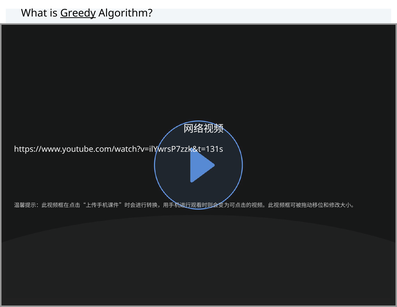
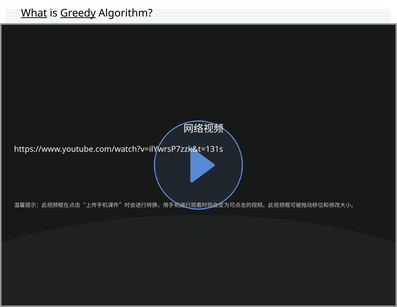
What underline: none -> present
